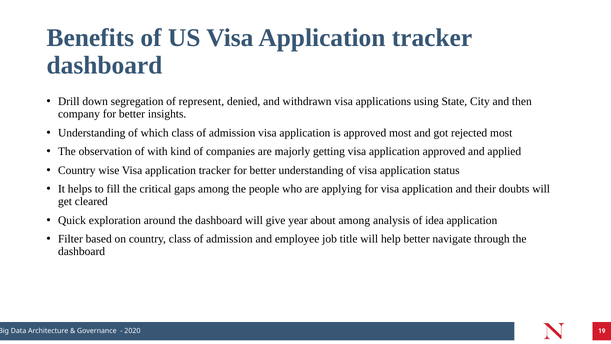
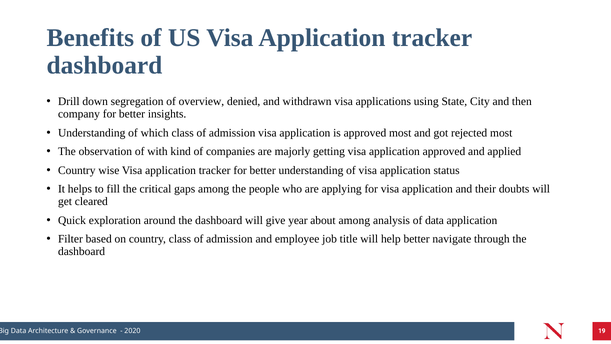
represent: represent -> overview
of idea: idea -> data
